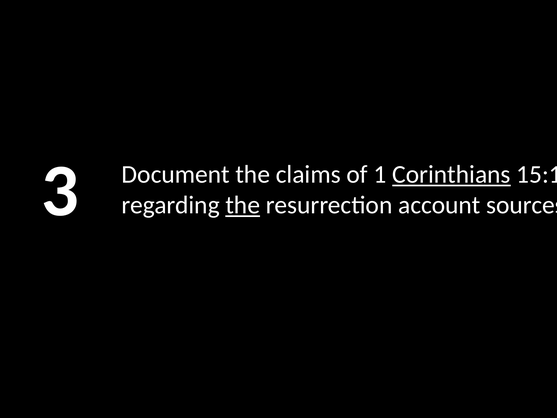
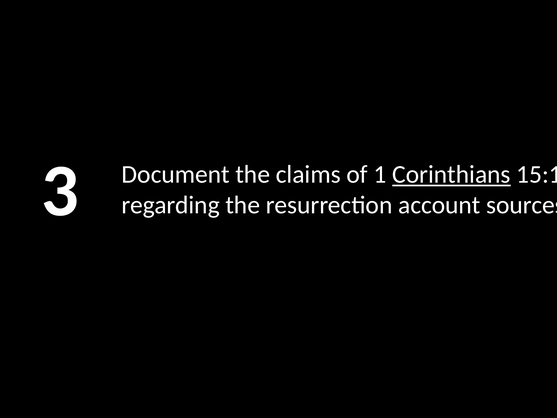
the at (243, 205) underline: present -> none
